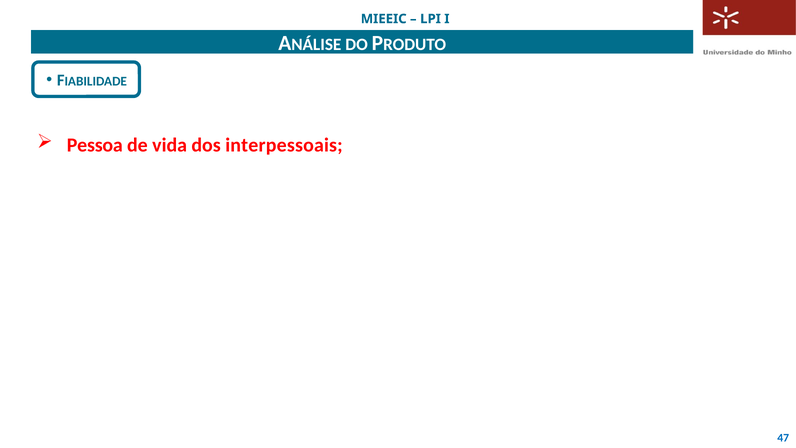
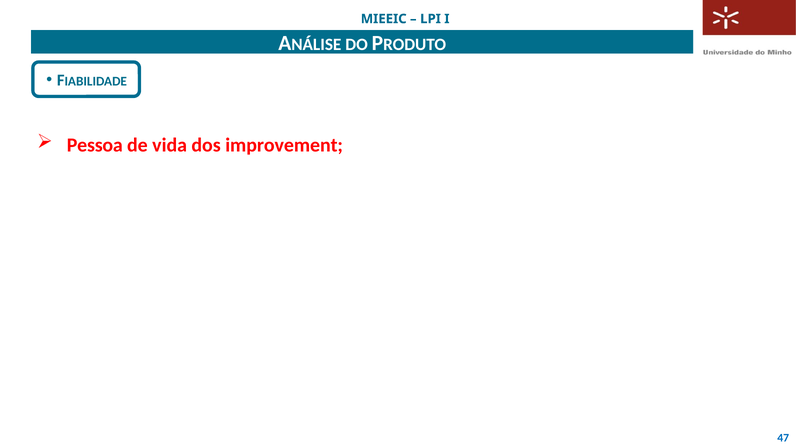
interpessoais: interpessoais -> improvement
